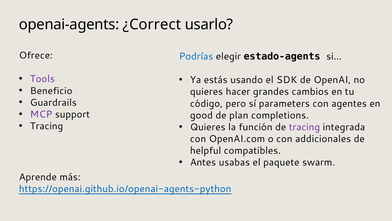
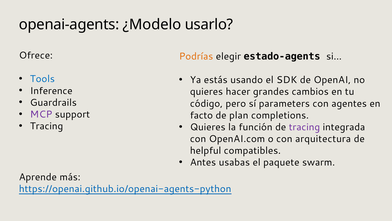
¿Correct: ¿Correct -> ¿Modelo
Podrías colour: blue -> orange
Tools colour: purple -> blue
Beneficio: Beneficio -> Inference
good: good -> facto
addicionales: addicionales -> arquitectura
